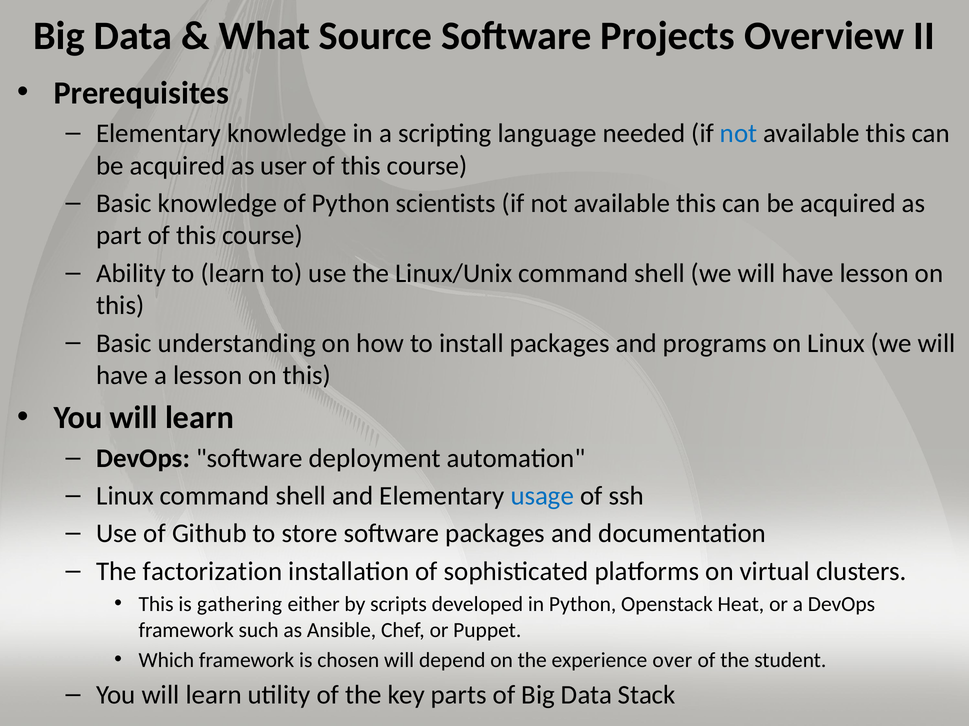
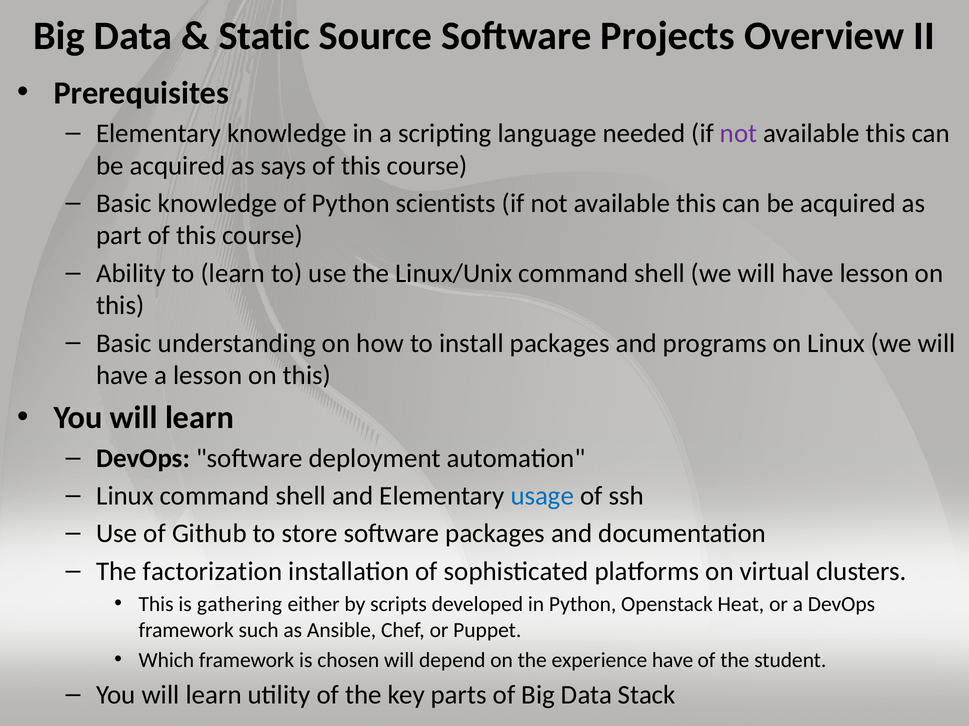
What: What -> Static
not at (739, 133) colour: blue -> purple
user: user -> says
experience over: over -> have
